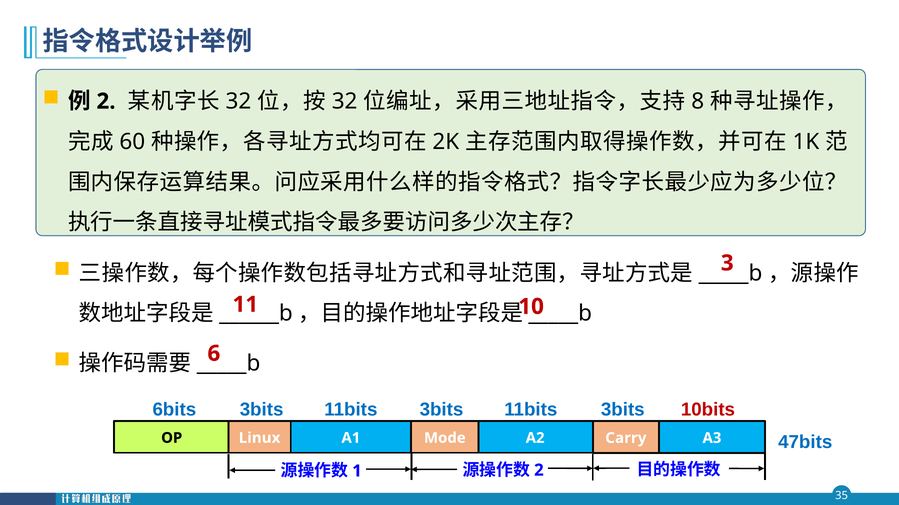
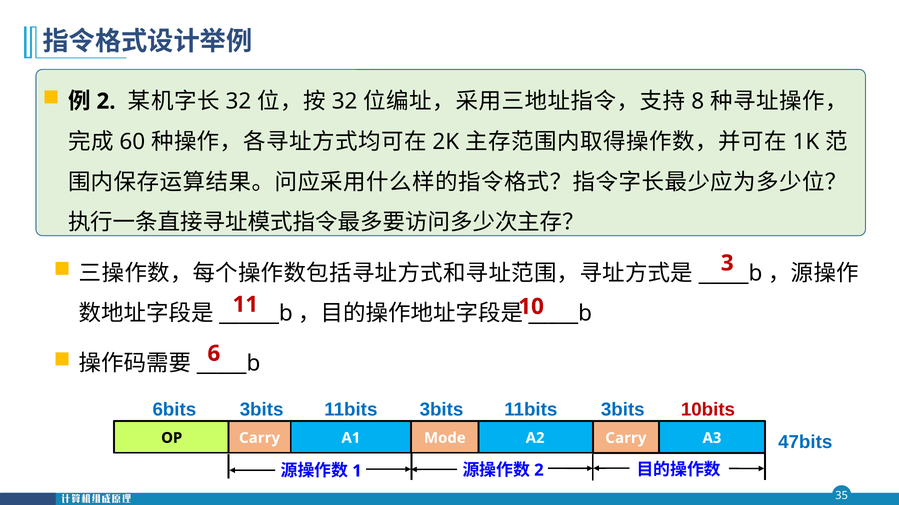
Linux at (260, 438): Linux -> Carry
